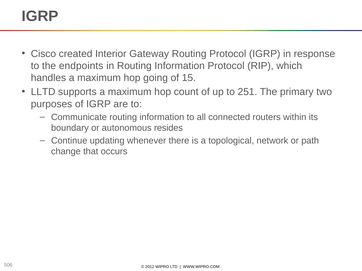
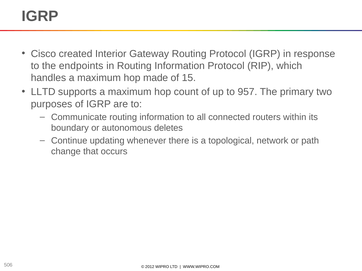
going: going -> made
251: 251 -> 957
resides: resides -> deletes
